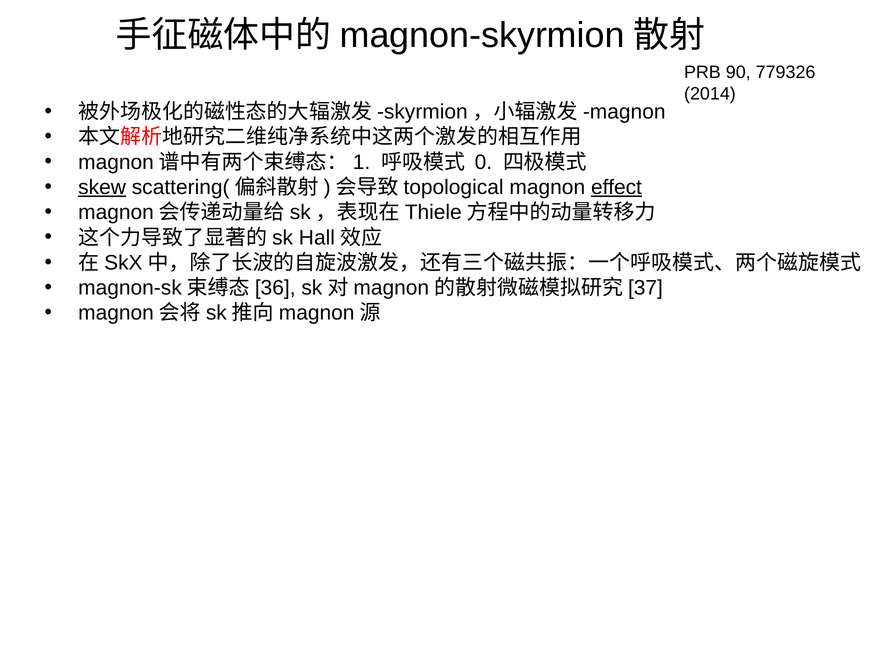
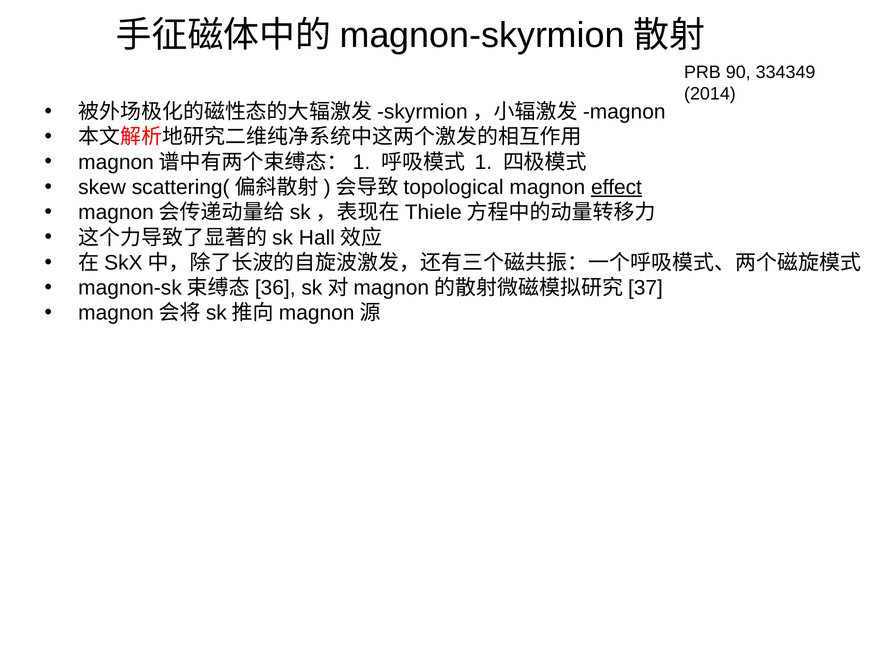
779326: 779326 -> 334349
0: 0 -> 1
skew underline: present -> none
